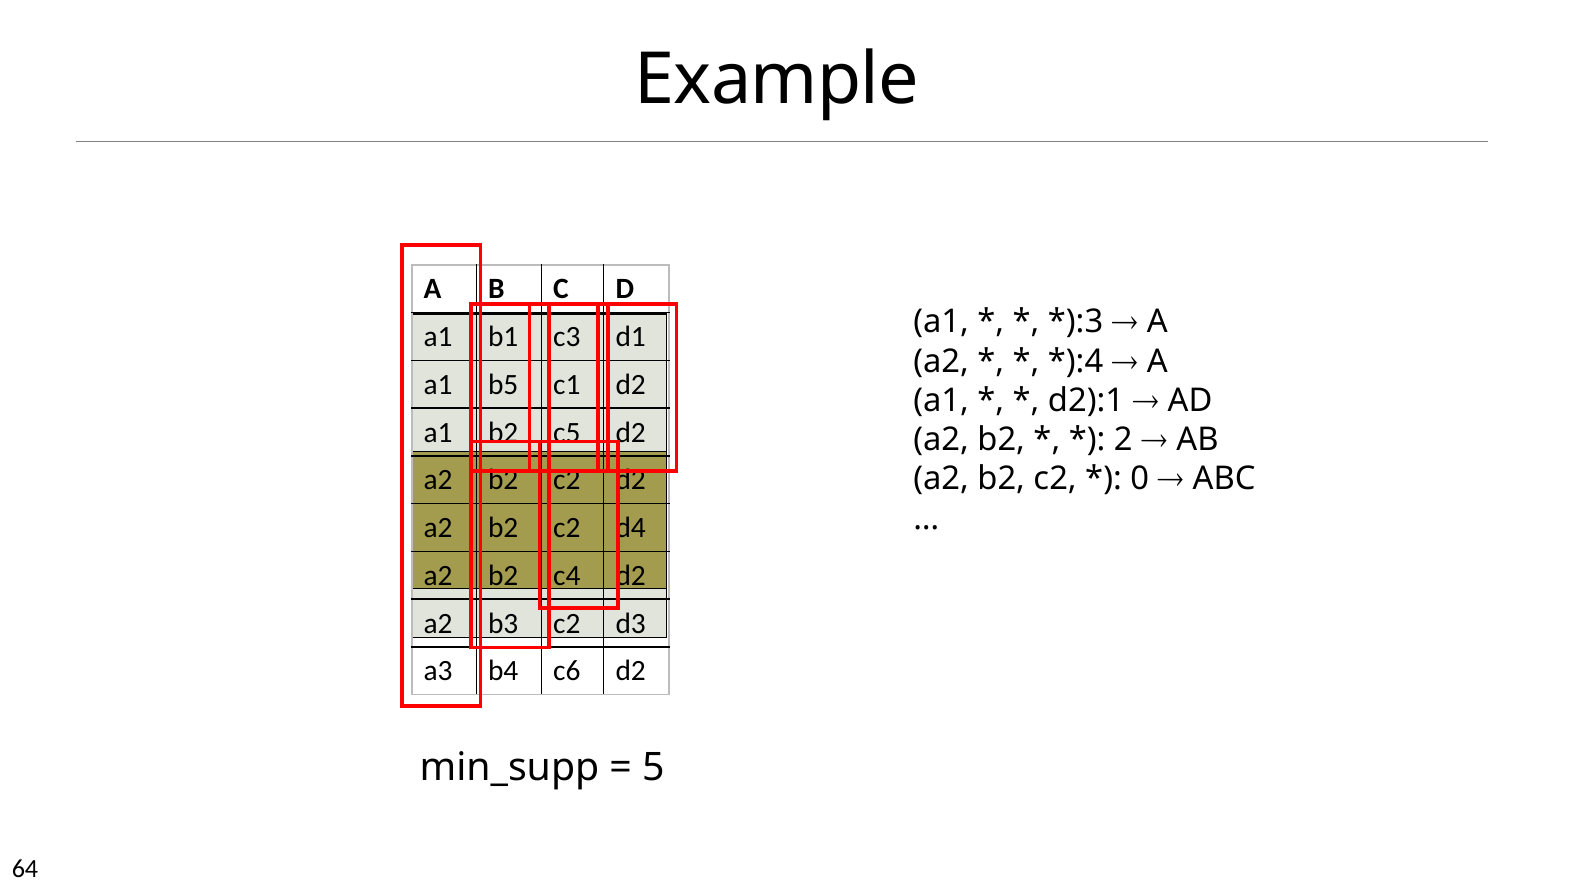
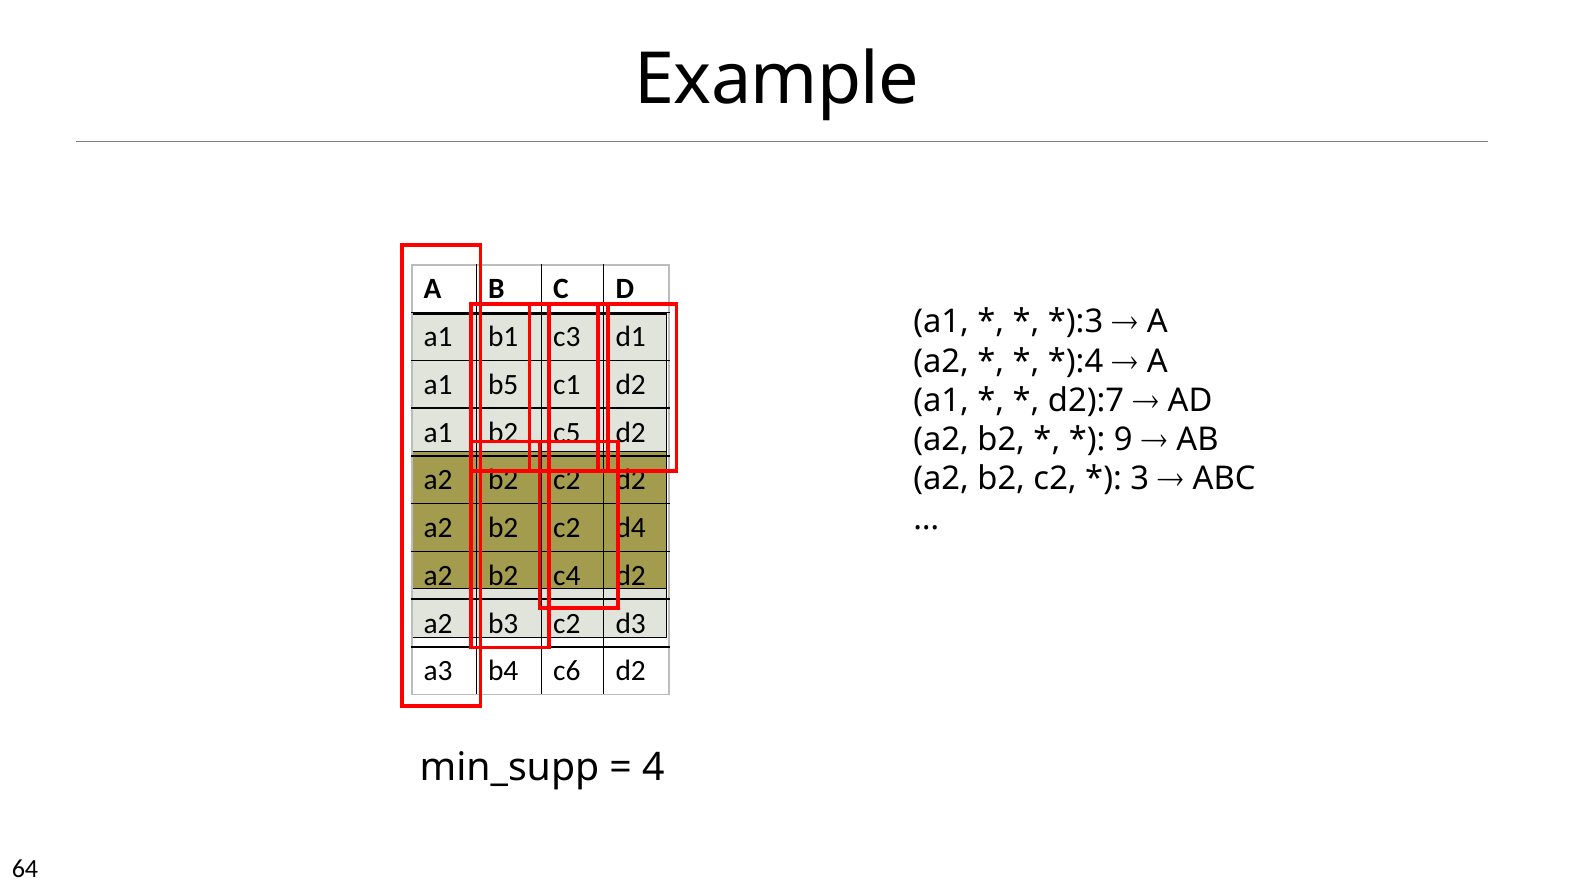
d2):1: d2):1 -> d2):7
2: 2 -> 9
0: 0 -> 3
5: 5 -> 4
